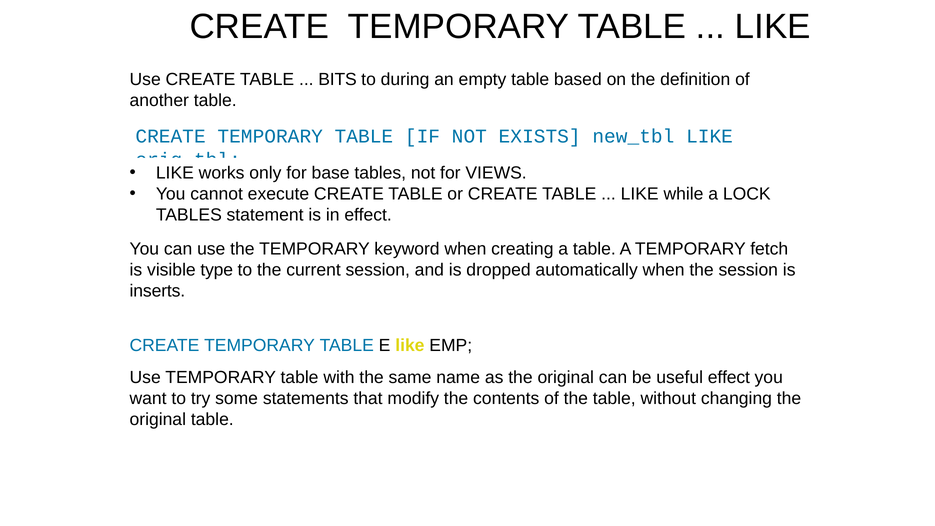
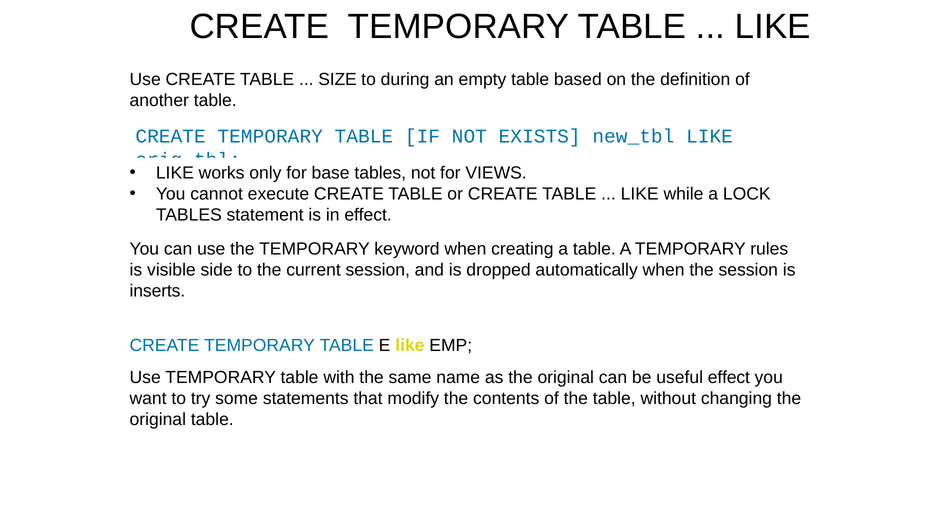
BITS: BITS -> SIZE
fetch: fetch -> rules
type: type -> side
